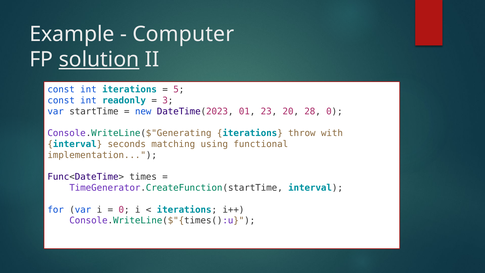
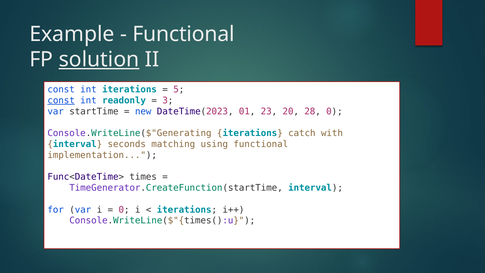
Computer at (183, 34): Computer -> Functional
const at (61, 100) underline: none -> present
throw: throw -> catch
